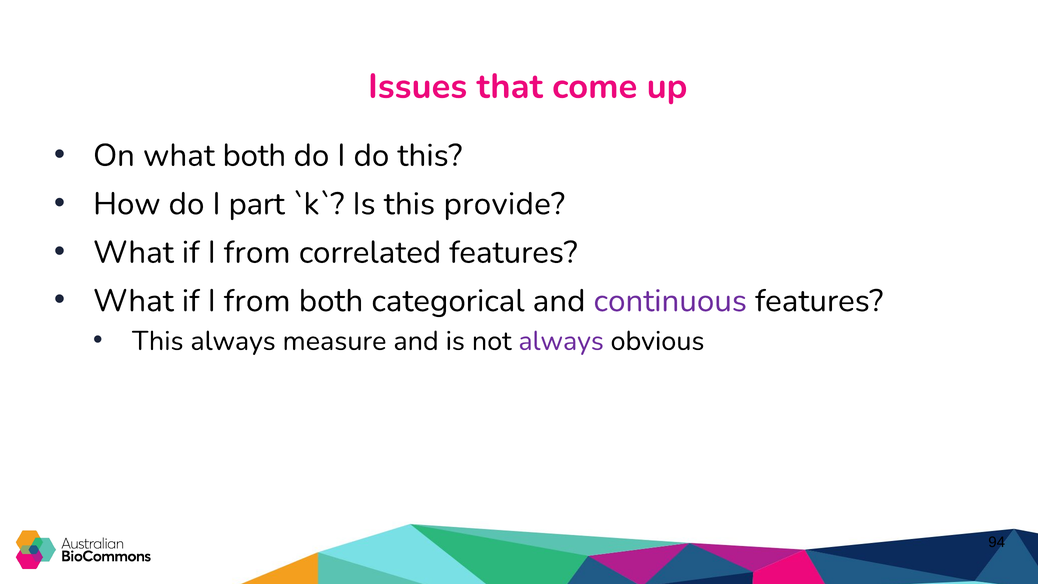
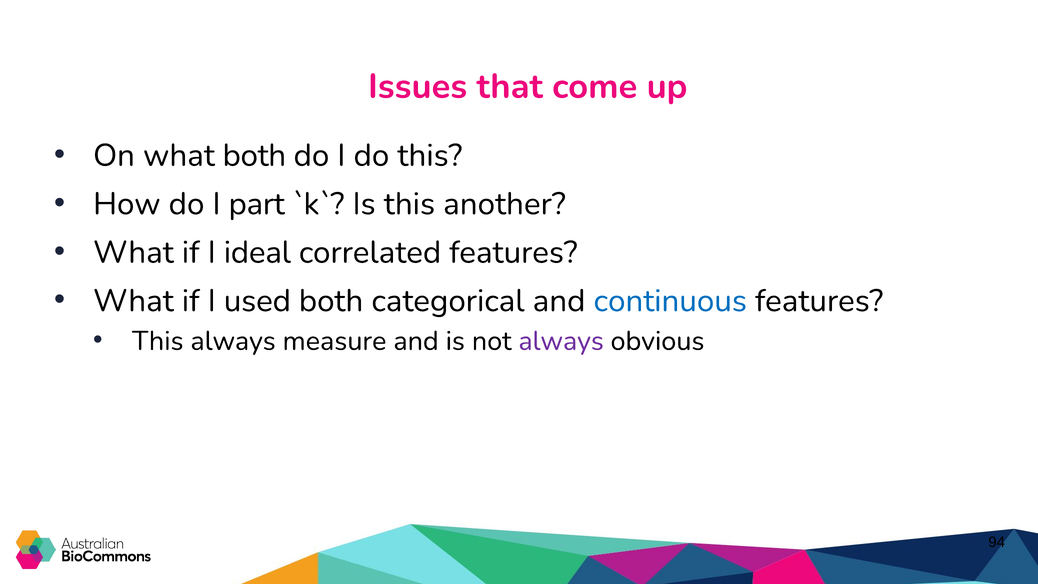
provide: provide -> another
from at (257, 252): from -> ideal
from at (257, 301): from -> used
continuous colour: purple -> blue
